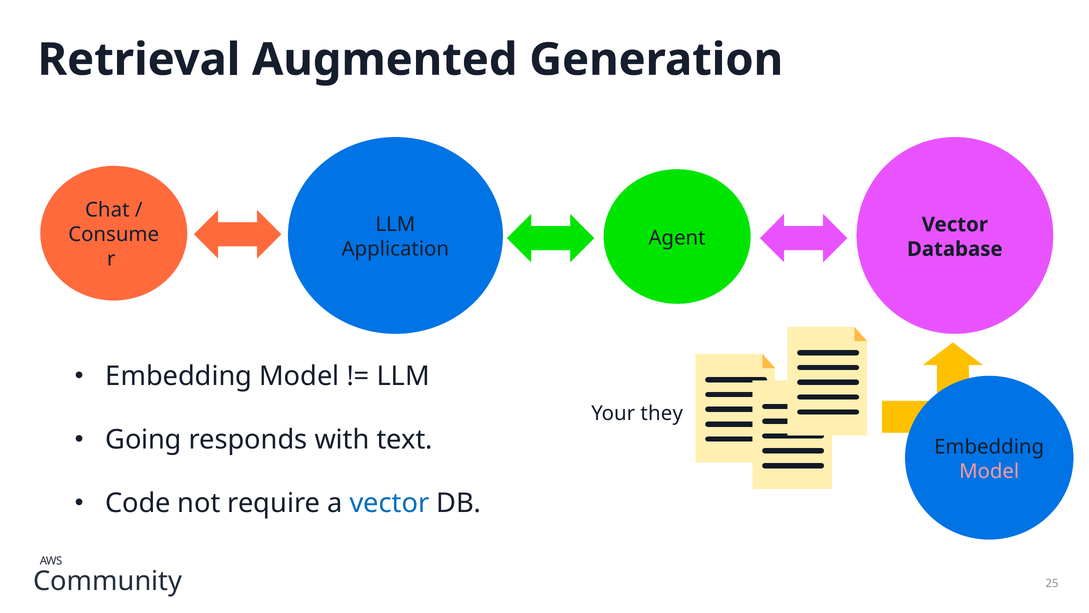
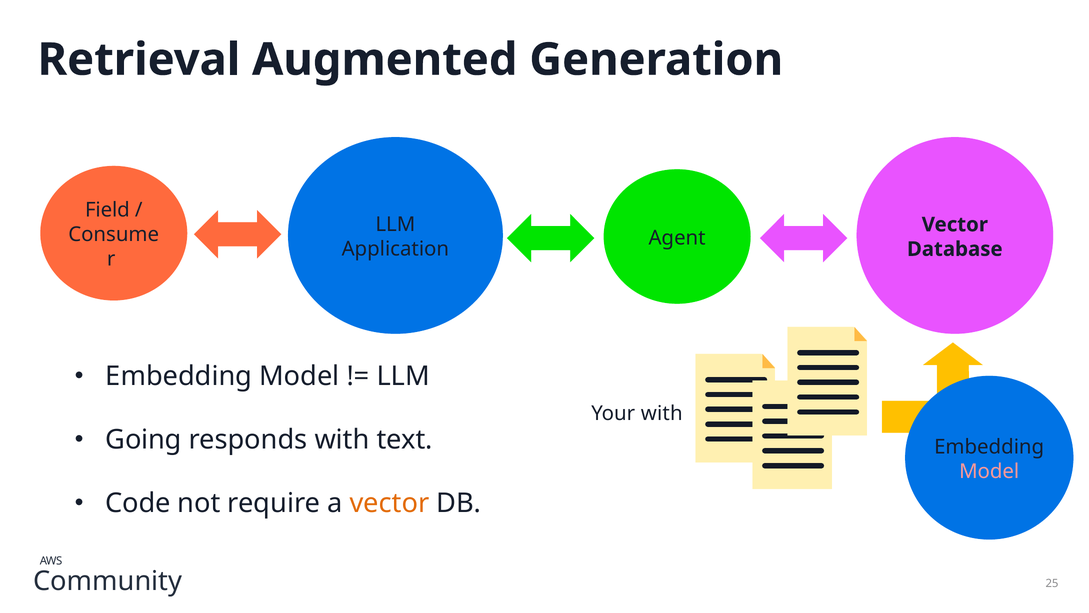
Chat: Chat -> Field
Your they: they -> with
vector at (389, 503) colour: blue -> orange
